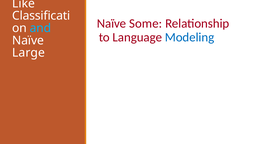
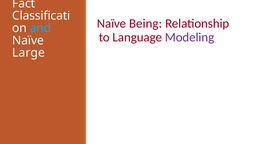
Like: Like -> Fact
Some: Some -> Being
Modeling colour: blue -> purple
